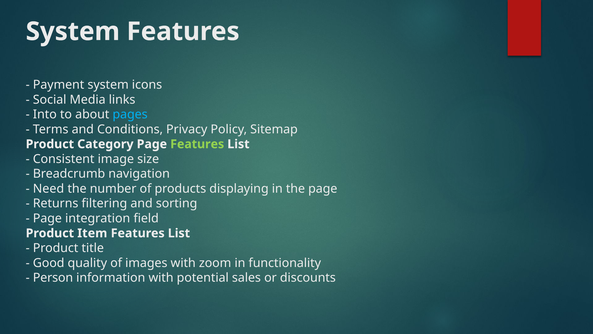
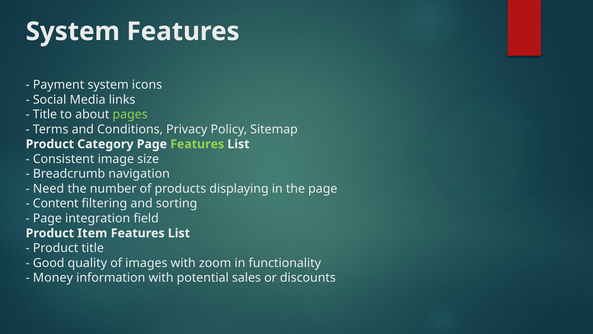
Into at (45, 114): Into -> Title
pages colour: light blue -> light green
Returns: Returns -> Content
Person: Person -> Money
